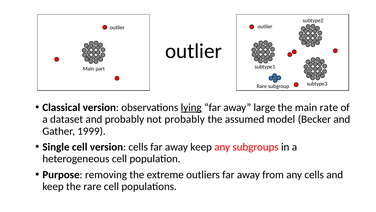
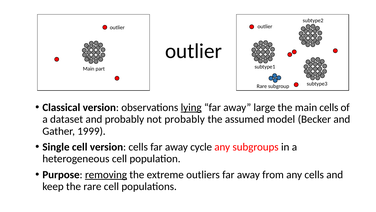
main rate: rate -> cells
away keep: keep -> cycle
removing underline: none -> present
